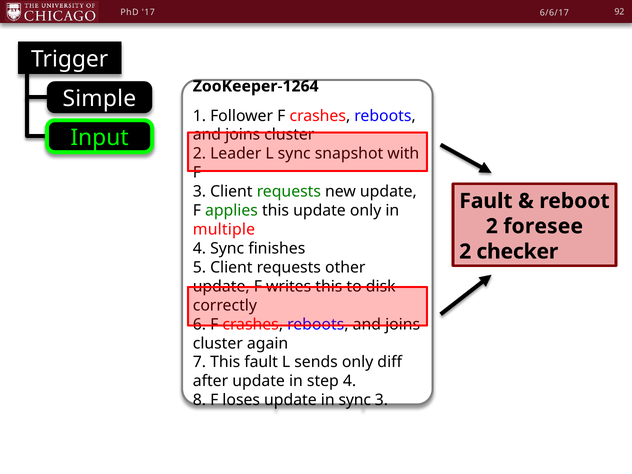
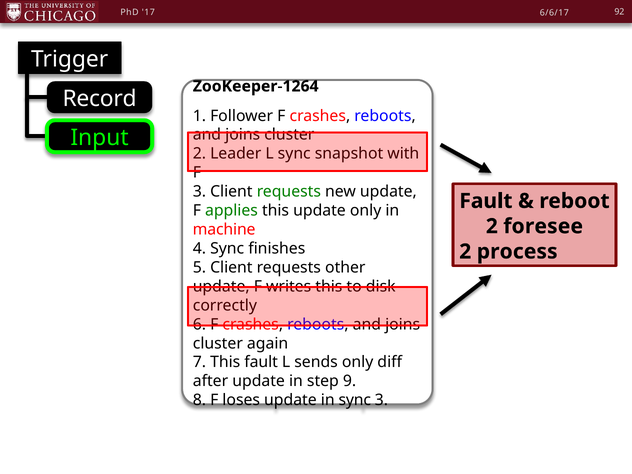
Simple: Simple -> Record
multiple: multiple -> machine
checker: checker -> process
step 4: 4 -> 9
